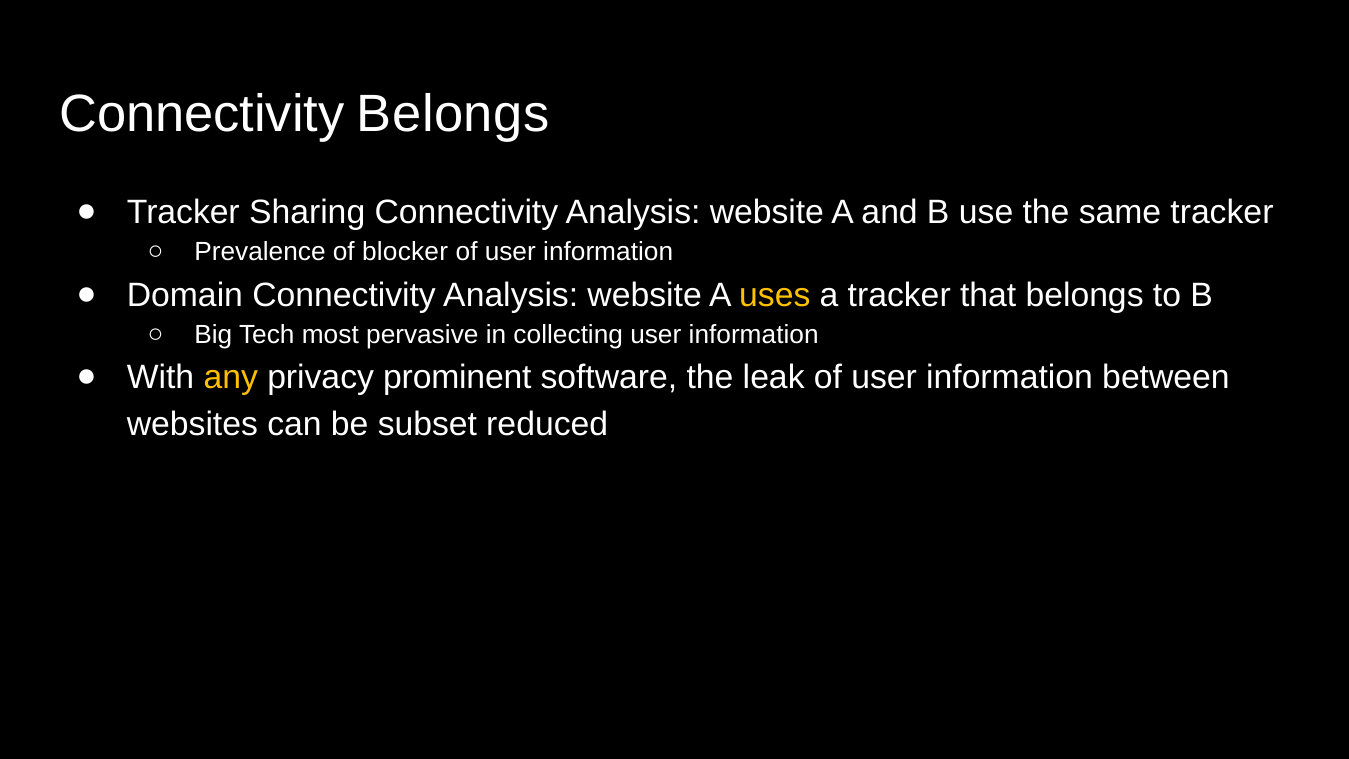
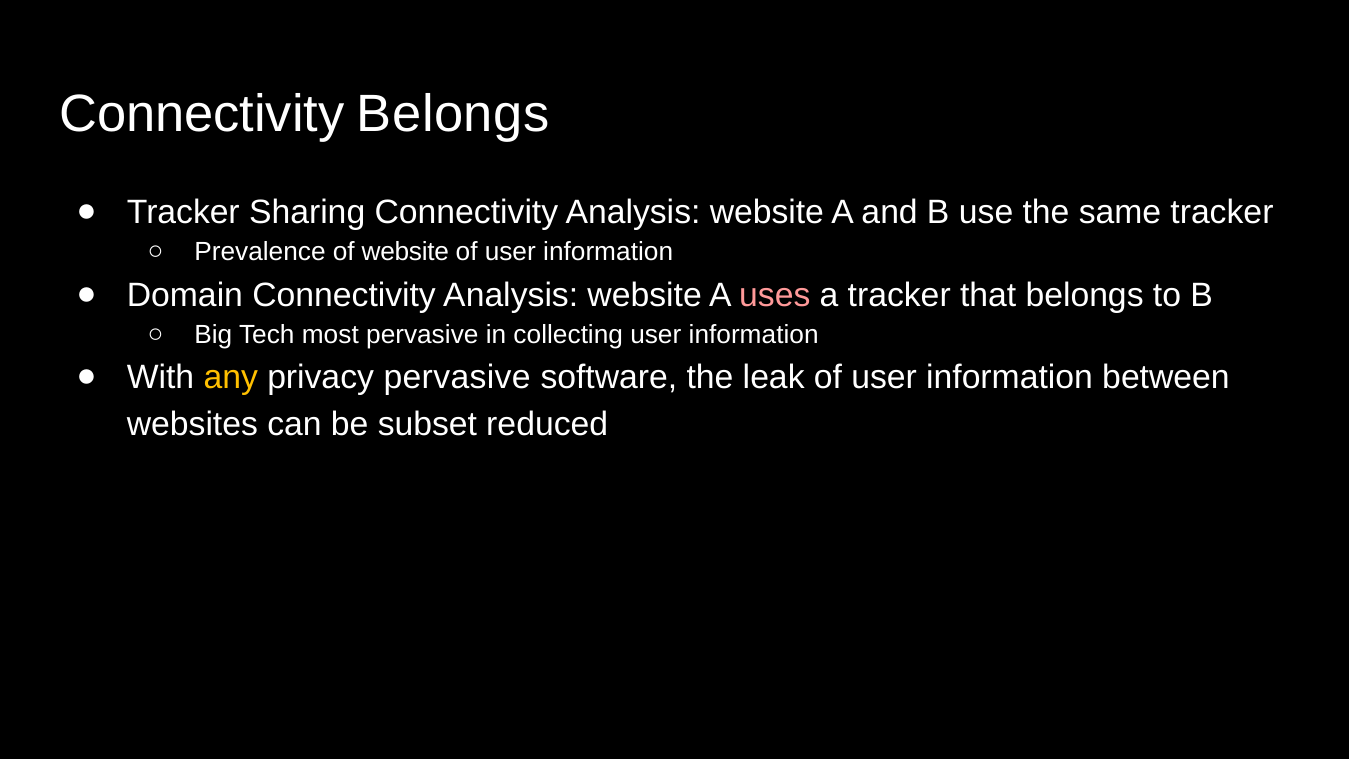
of blocker: blocker -> website
uses colour: yellow -> pink
privacy prominent: prominent -> pervasive
